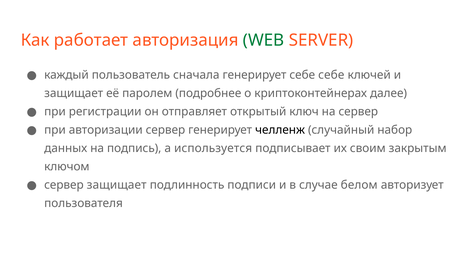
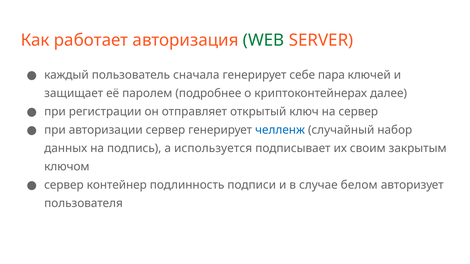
себе себе: себе -> пара
челленж colour: black -> blue
сервер защищает: защищает -> контейнер
